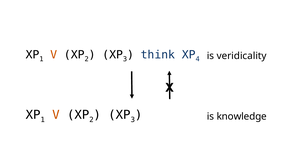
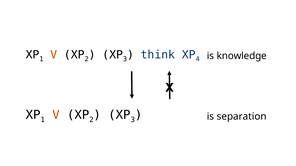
veridicality: veridicality -> knowledge
knowledge: knowledge -> separation
